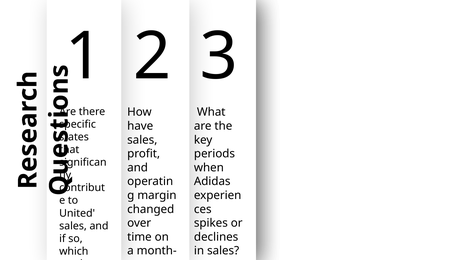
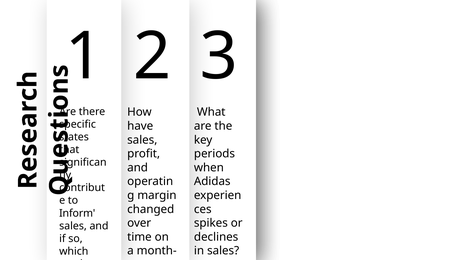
United: United -> Inform
